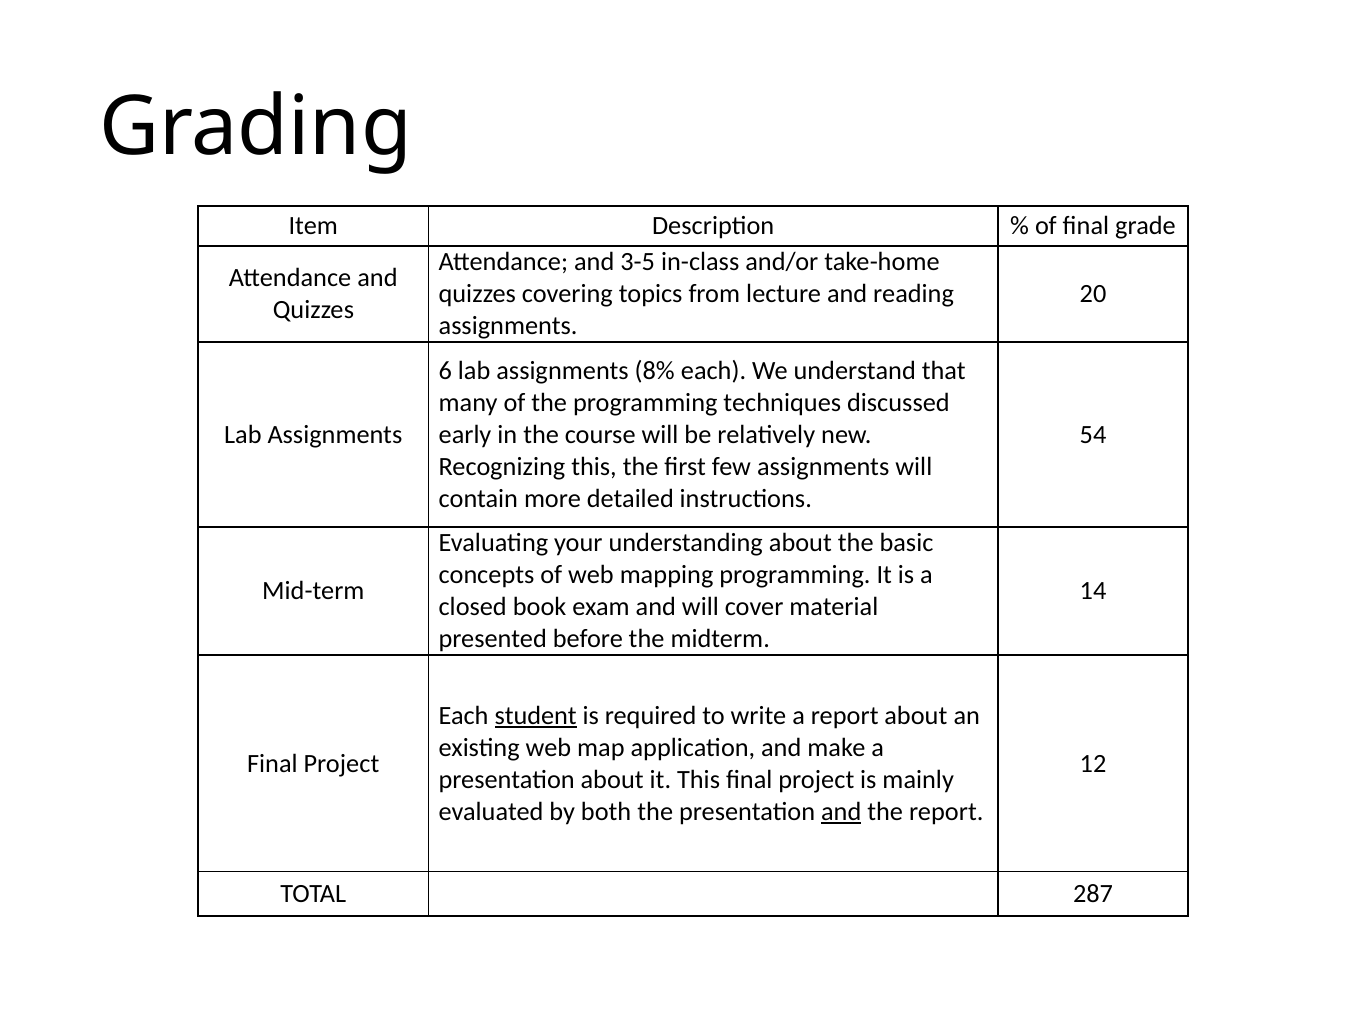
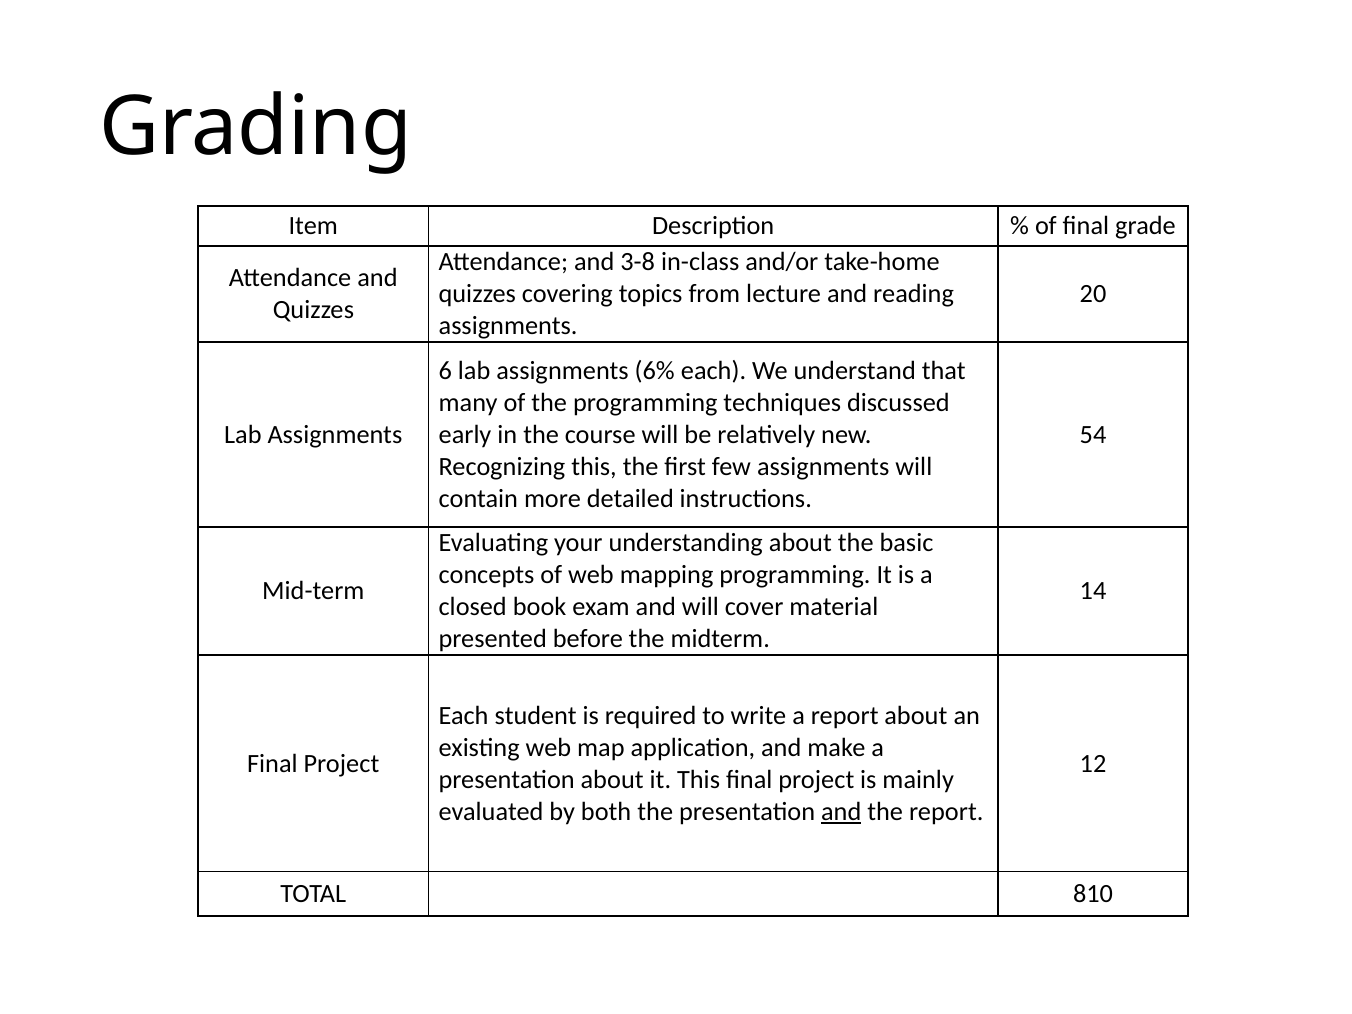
3-5: 3-5 -> 3-8
8%: 8% -> 6%
student underline: present -> none
287: 287 -> 810
